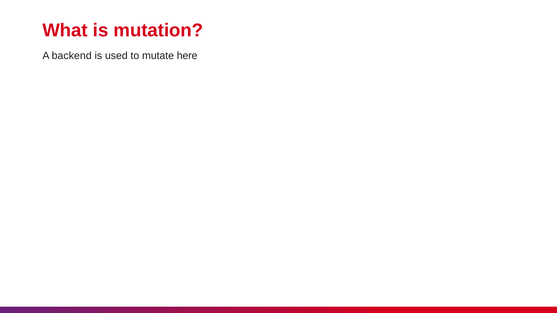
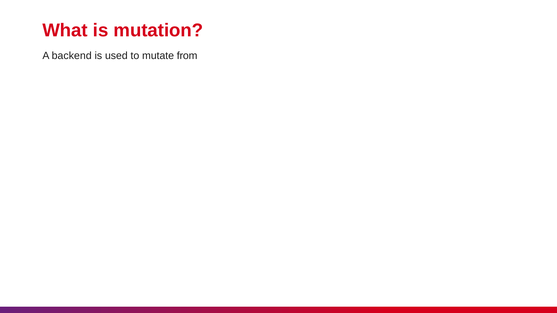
here: here -> from
